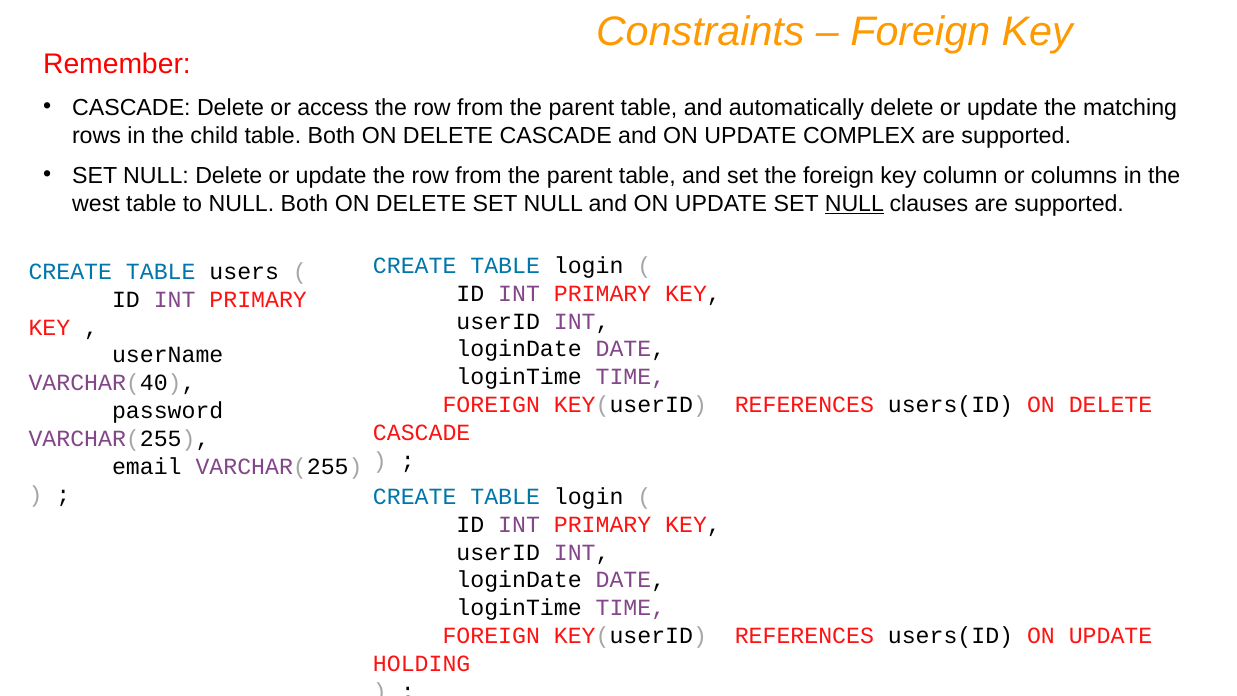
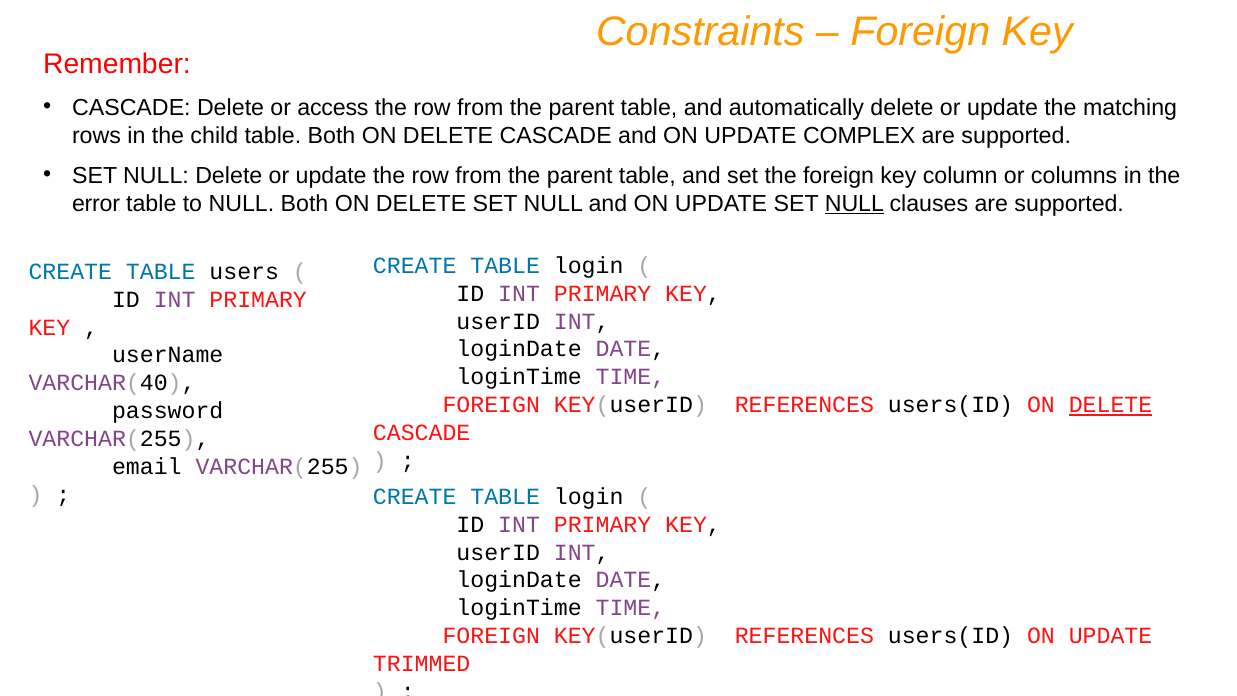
west: west -> error
DELETE at (1111, 405) underline: none -> present
HOLDING: HOLDING -> TRIMMED
